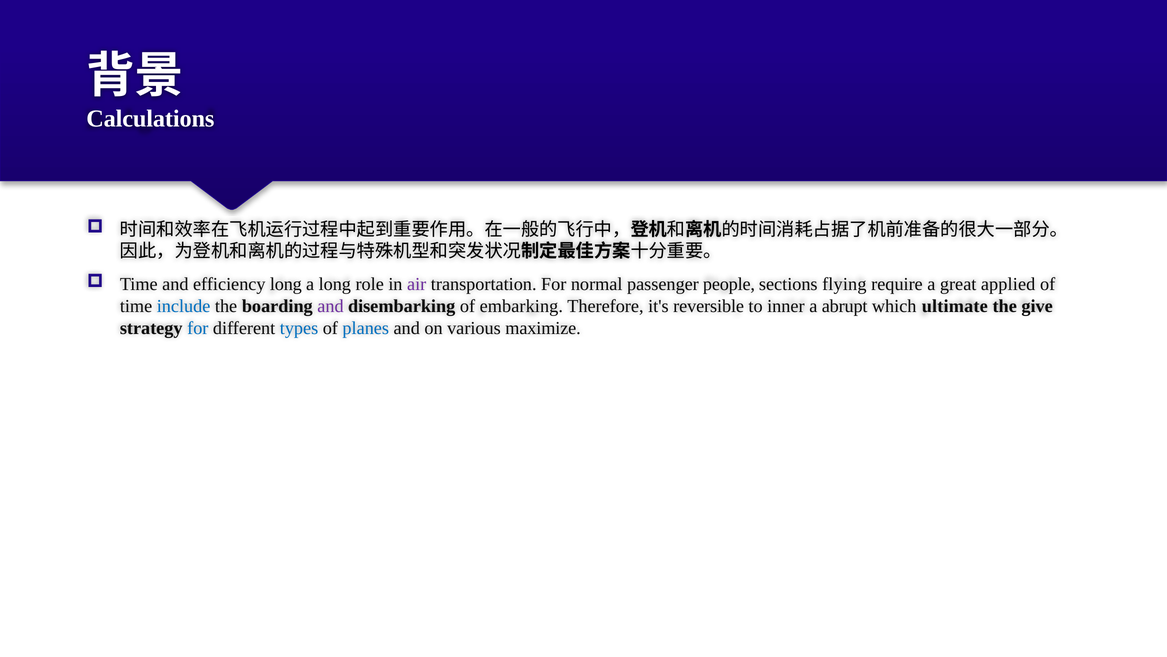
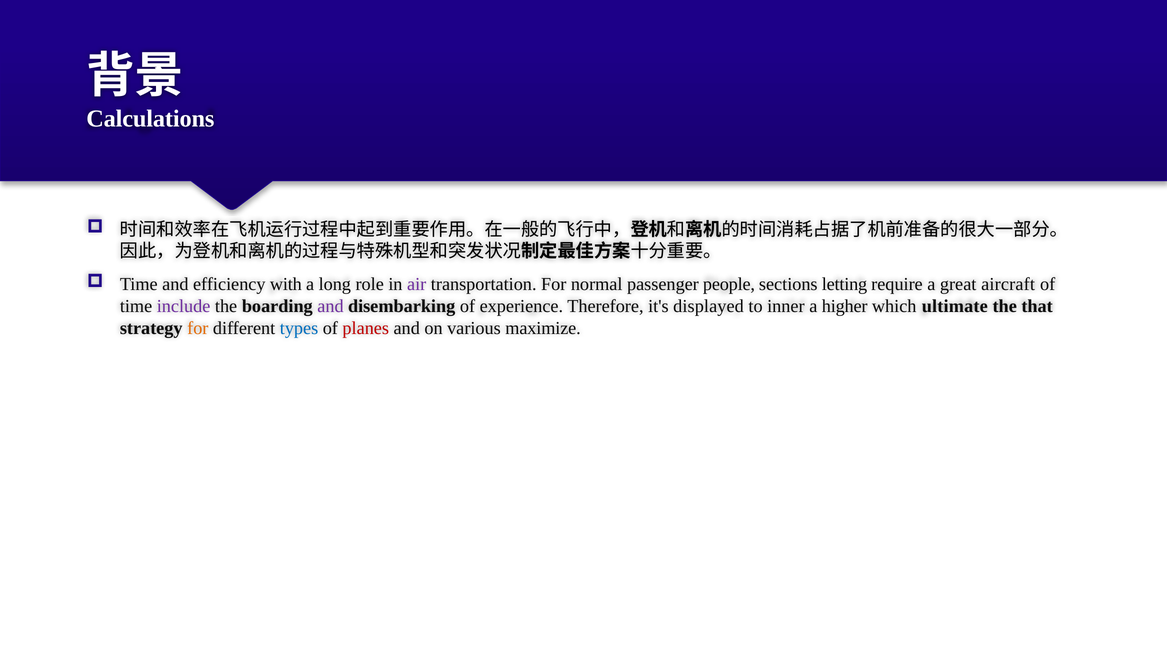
efficiency long: long -> with
flying: flying -> letting
applied: applied -> aircraft
include colour: blue -> purple
embarking: embarking -> experience
reversible: reversible -> displayed
abrupt: abrupt -> higher
give: give -> that
for at (198, 328) colour: blue -> orange
planes colour: blue -> red
